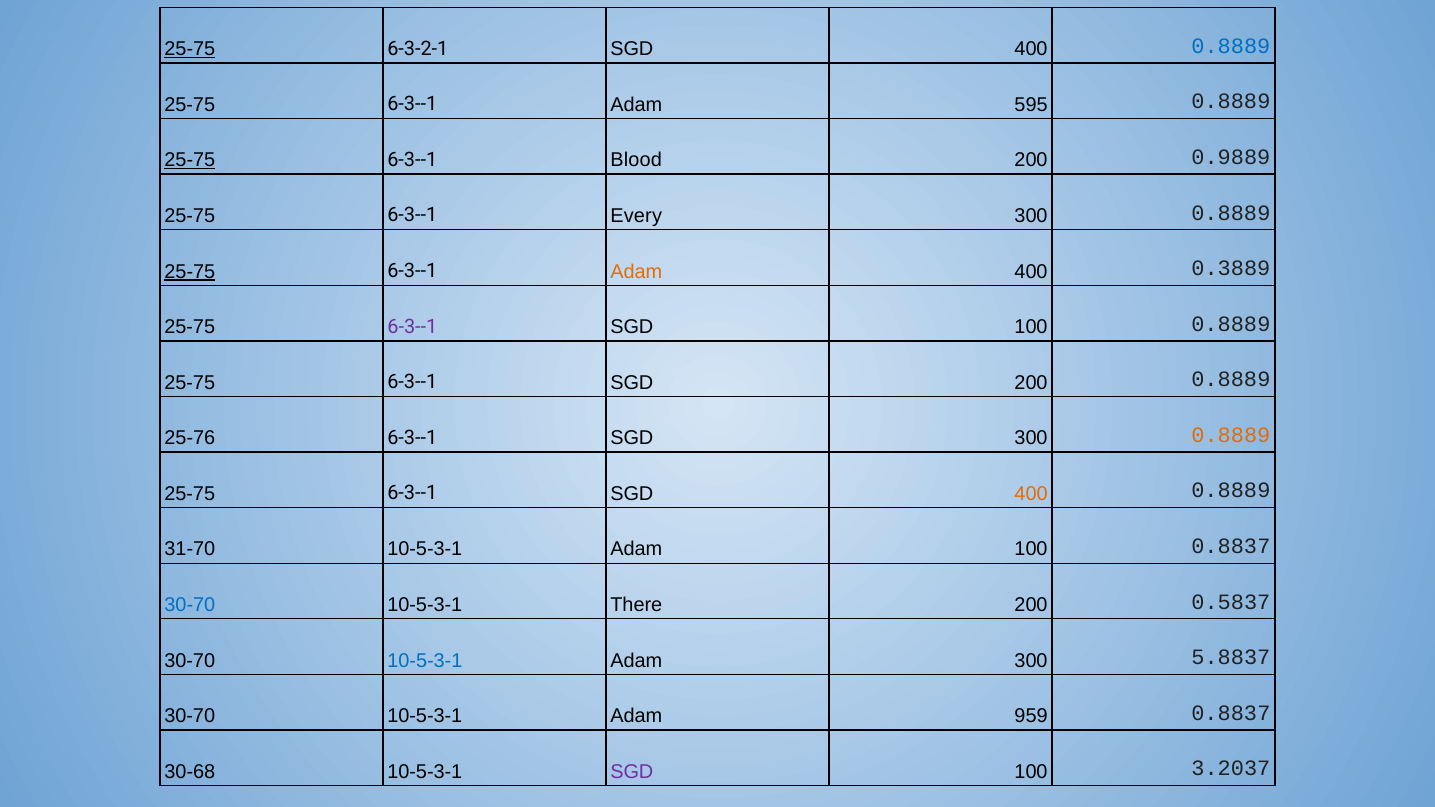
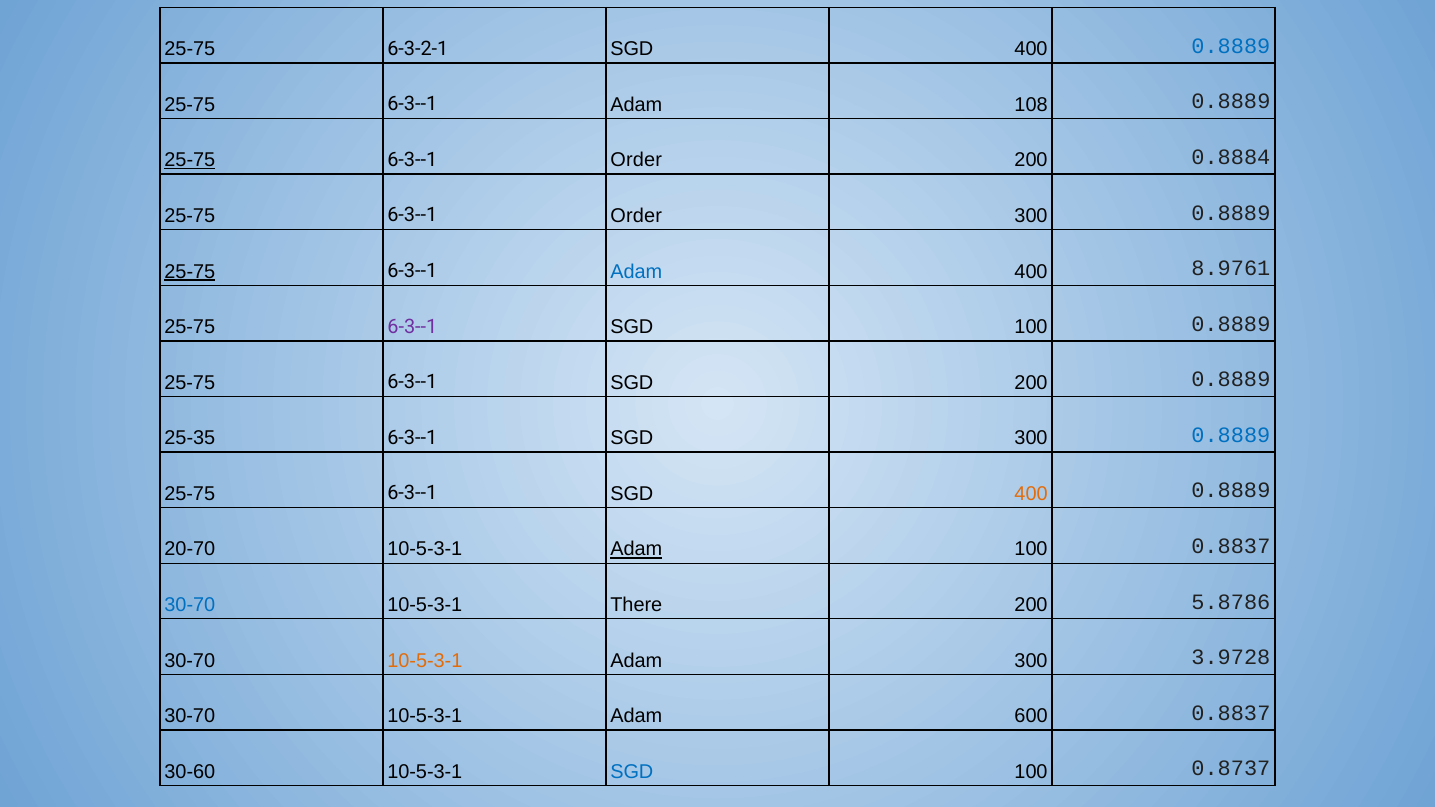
25-75 at (190, 49) underline: present -> none
595: 595 -> 108
Blood at (636, 160): Blood -> Order
0.9889: 0.9889 -> 0.8884
Every at (636, 216): Every -> Order
Adam at (636, 272) colour: orange -> blue
0.3889: 0.3889 -> 8.9761
25-76: 25-76 -> 25-35
0.8889 at (1231, 435) colour: orange -> blue
31-70: 31-70 -> 20-70
Adam at (636, 550) underline: none -> present
0.5837: 0.5837 -> 5.8786
10-5-3-1 at (425, 661) colour: blue -> orange
5.8837: 5.8837 -> 3.9728
959: 959 -> 600
30-68: 30-68 -> 30-60
SGD at (632, 772) colour: purple -> blue
3.2037: 3.2037 -> 0.8737
